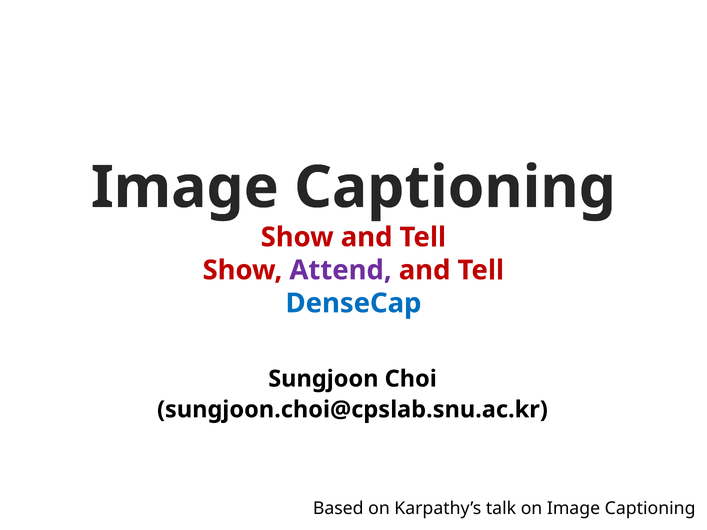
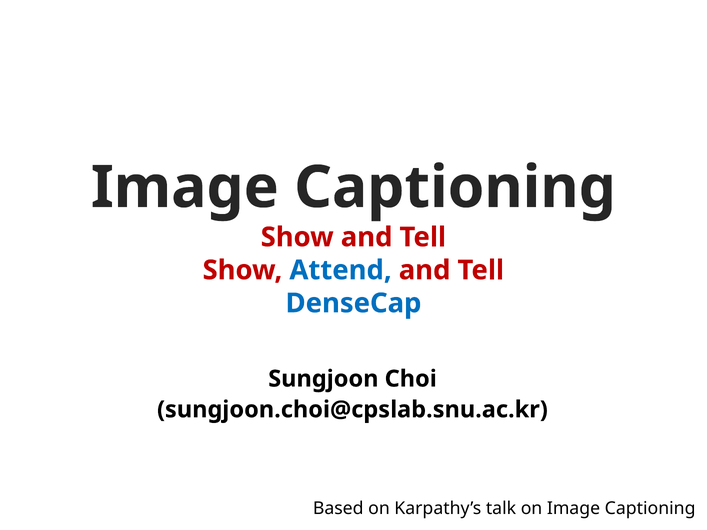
Attend colour: purple -> blue
